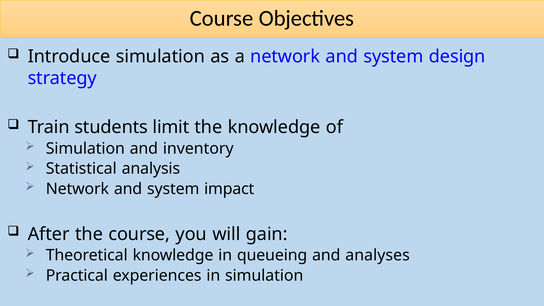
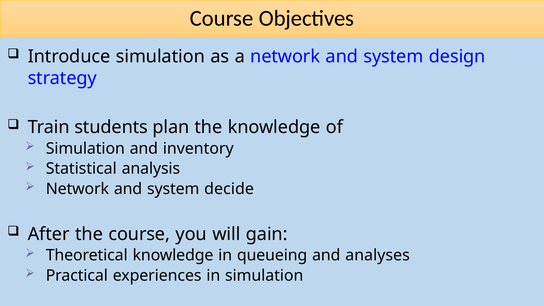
limit: limit -> plan
impact: impact -> decide
